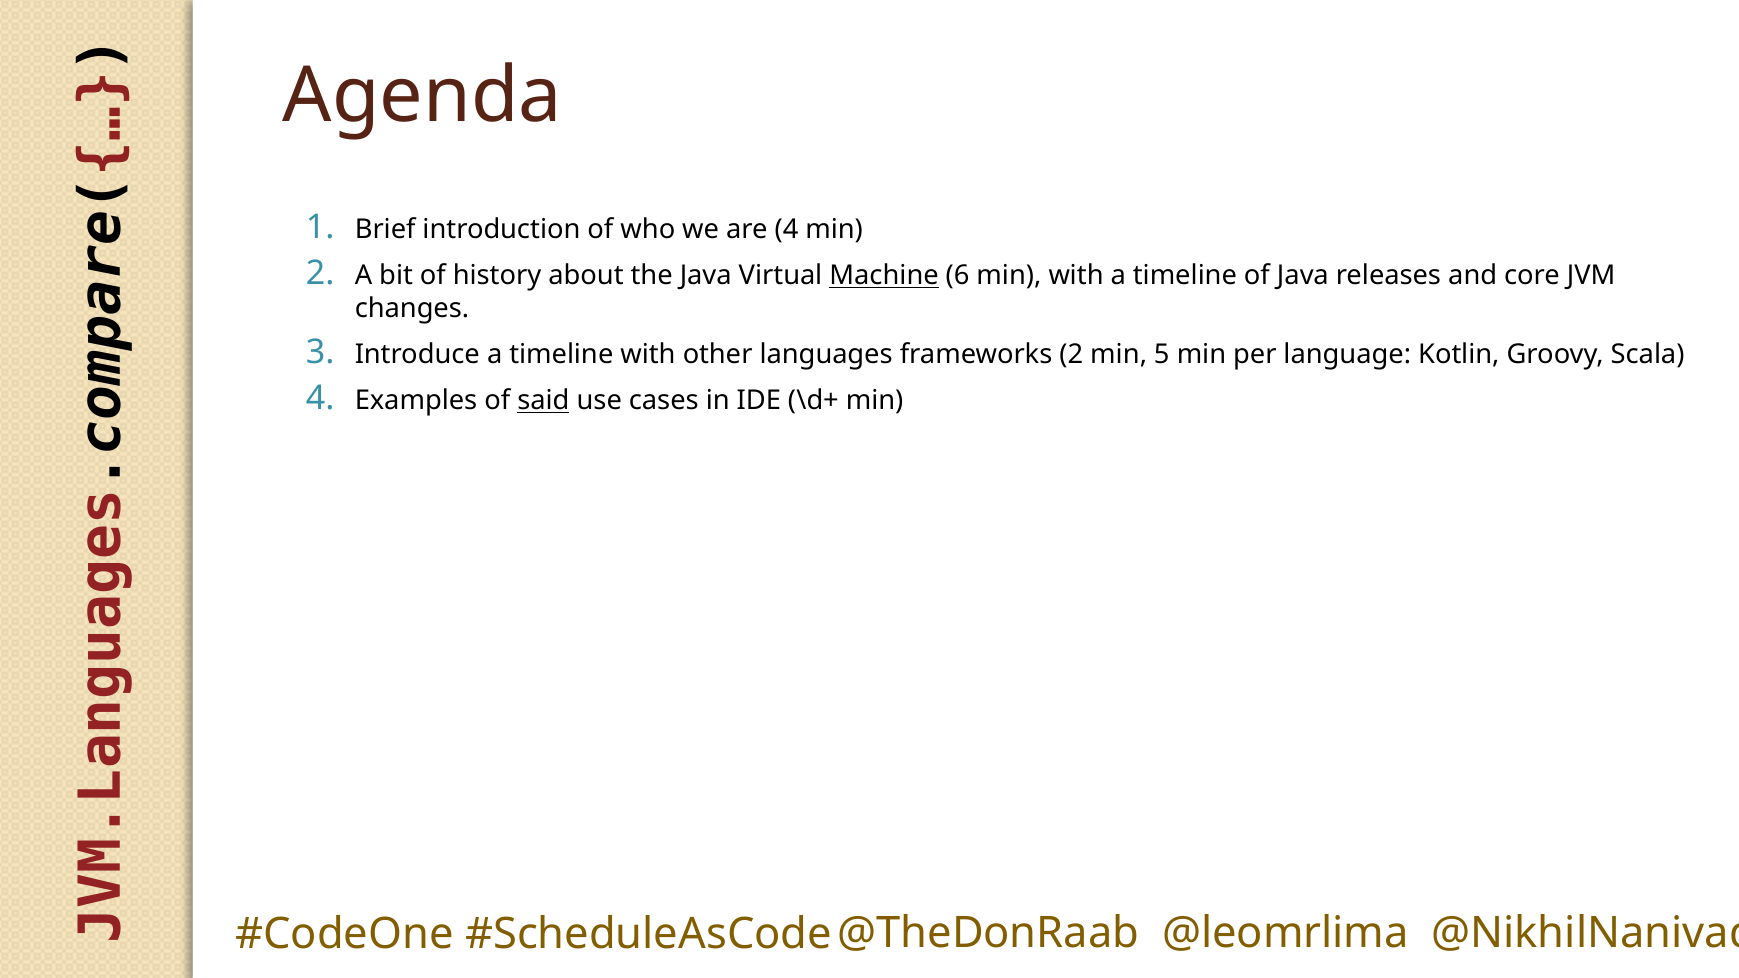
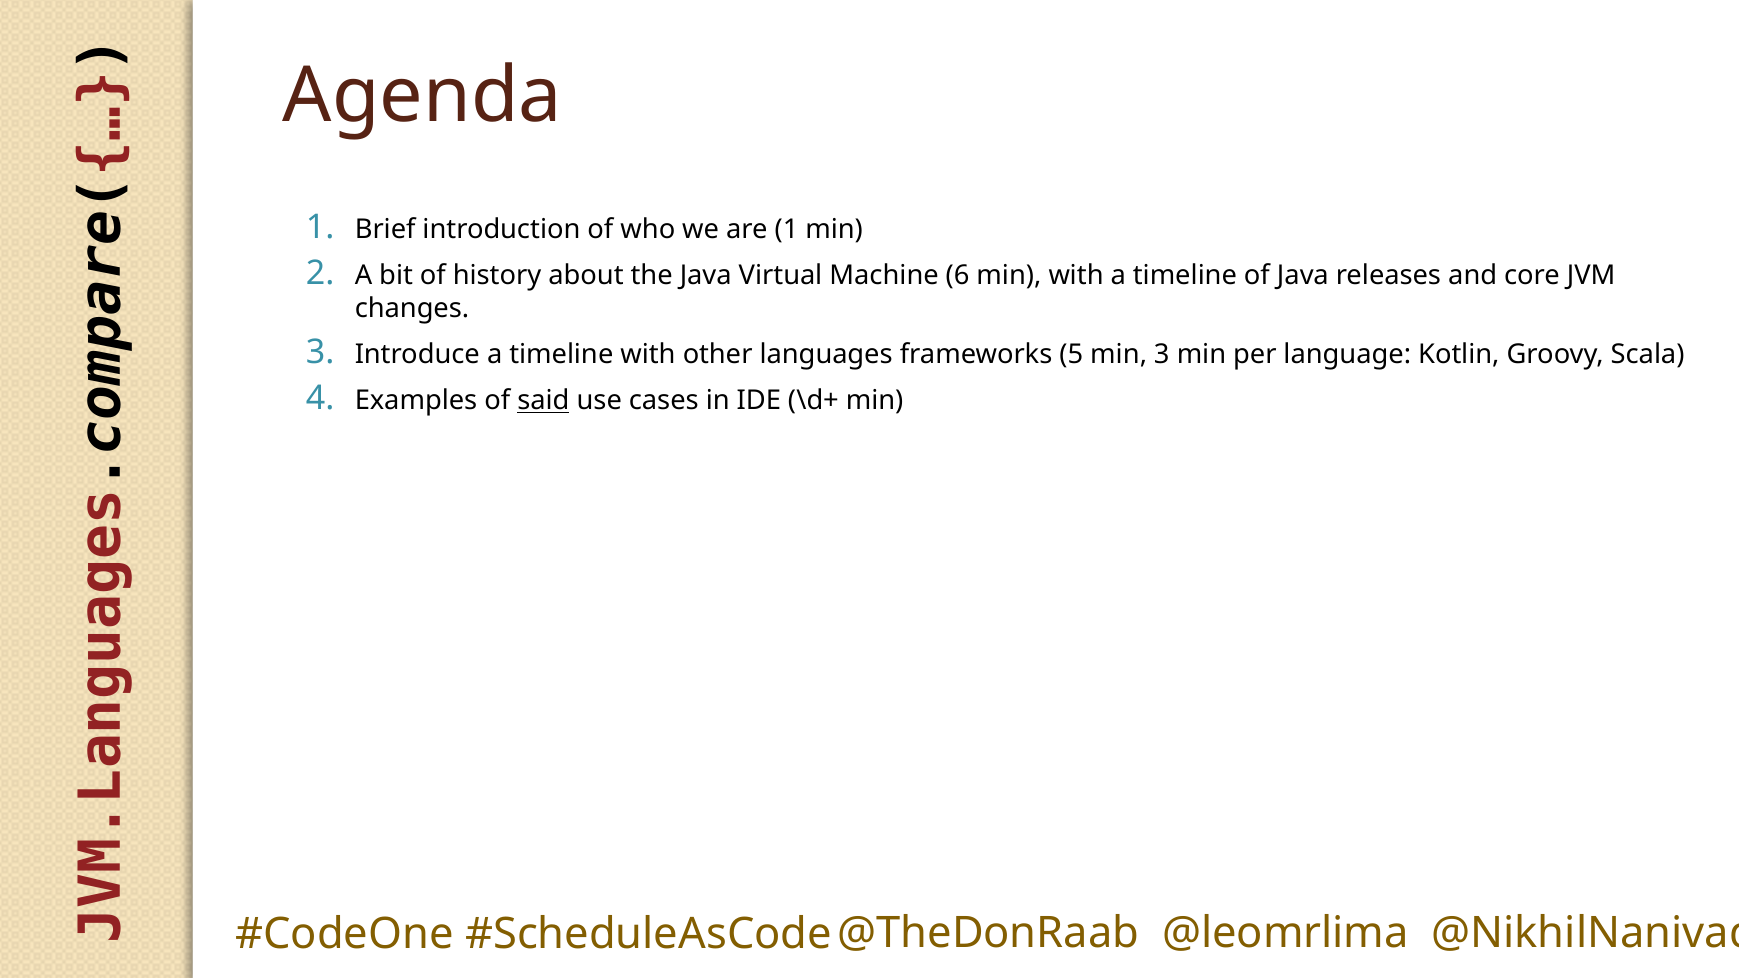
are 4: 4 -> 1
Machine underline: present -> none
frameworks 2: 2 -> 5
min 5: 5 -> 3
